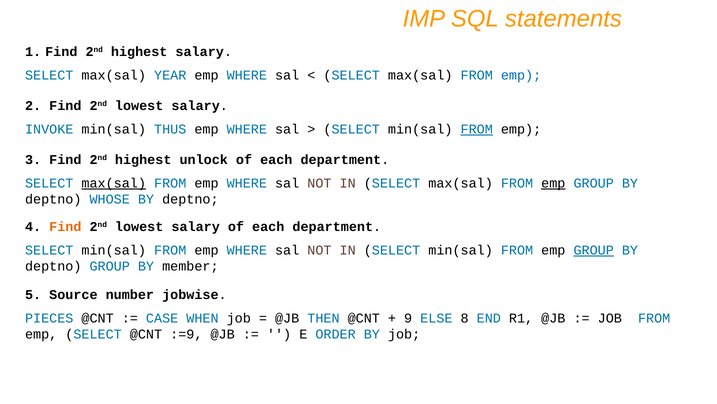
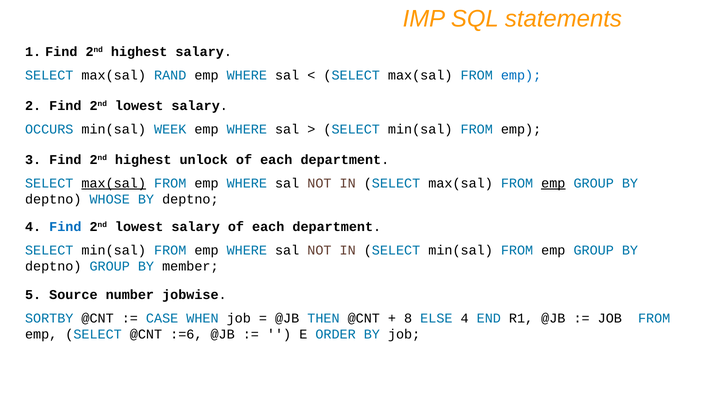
YEAR: YEAR -> RAND
INVOKE: INVOKE -> OCCURS
THUS: THUS -> WEEK
FROM at (477, 129) underline: present -> none
Find at (65, 227) colour: orange -> blue
GROUP at (594, 250) underline: present -> none
PIECES: PIECES -> SORTBY
9: 9 -> 8
ELSE 8: 8 -> 4
:=9: :=9 -> :=6
